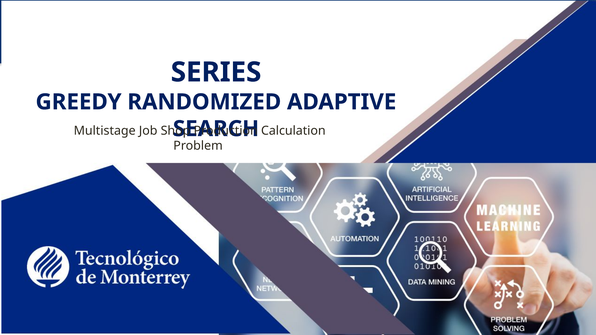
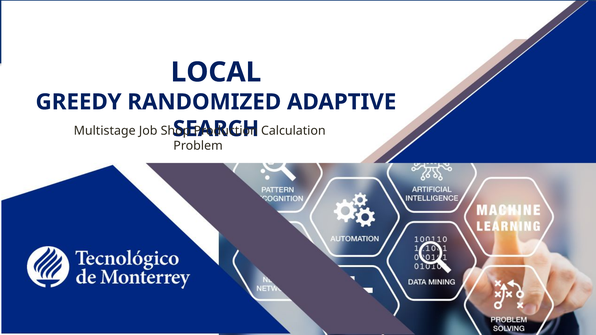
SERIES: SERIES -> LOCAL
